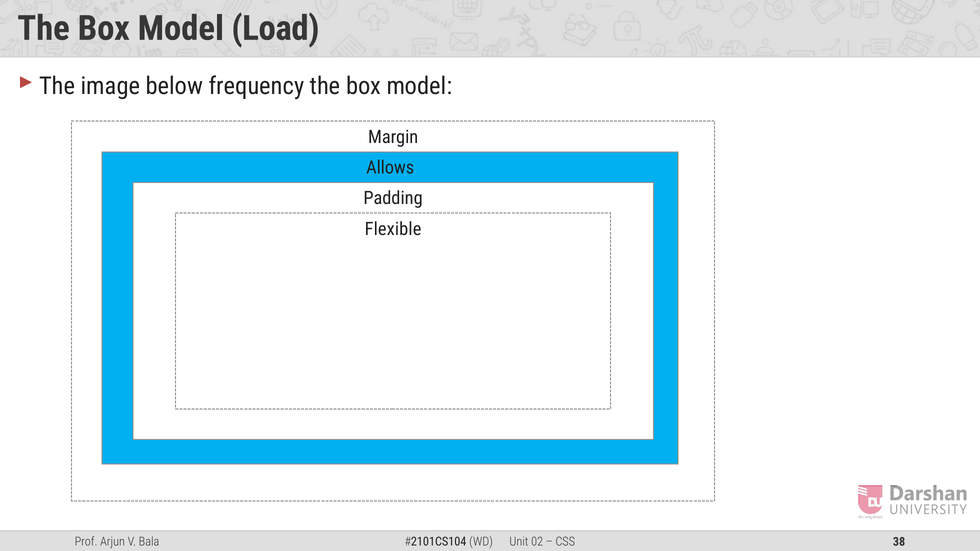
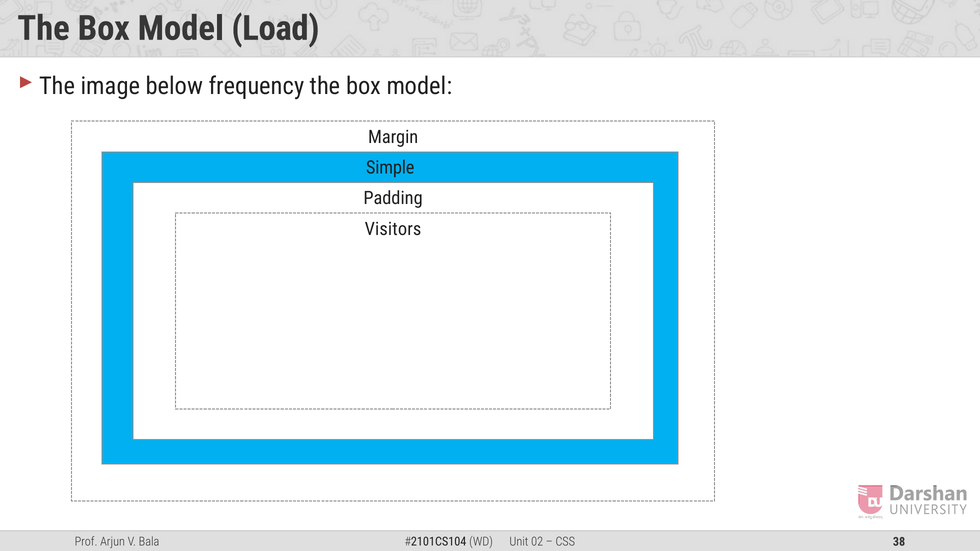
Allows: Allows -> Simple
Flexible: Flexible -> Visitors
